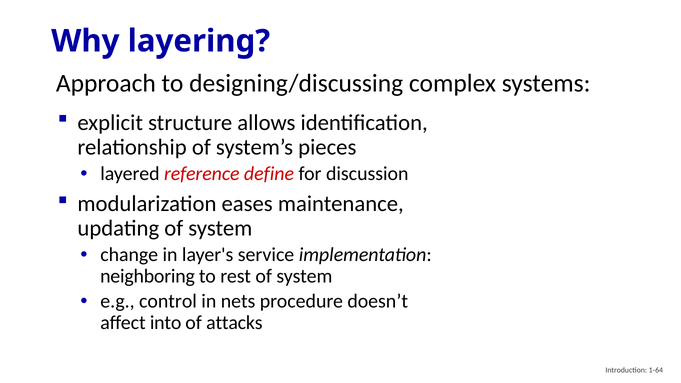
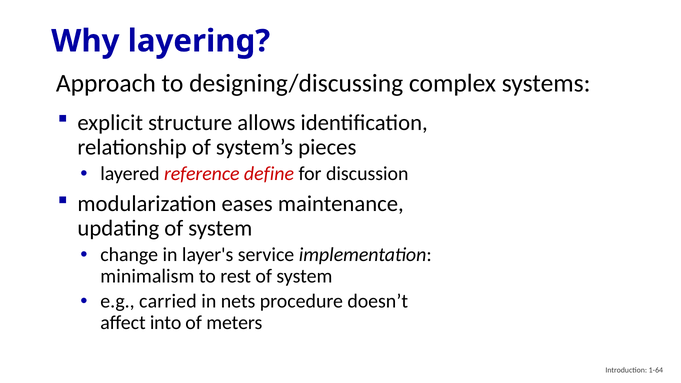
neighboring: neighboring -> minimalism
control: control -> carried
attacks: attacks -> meters
